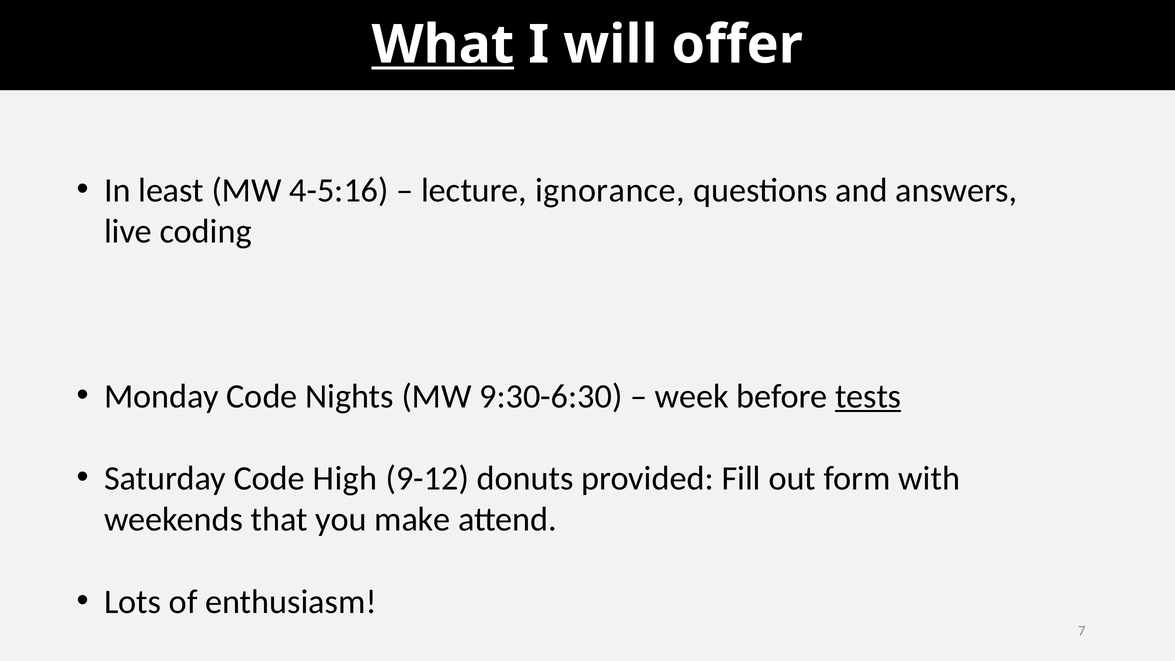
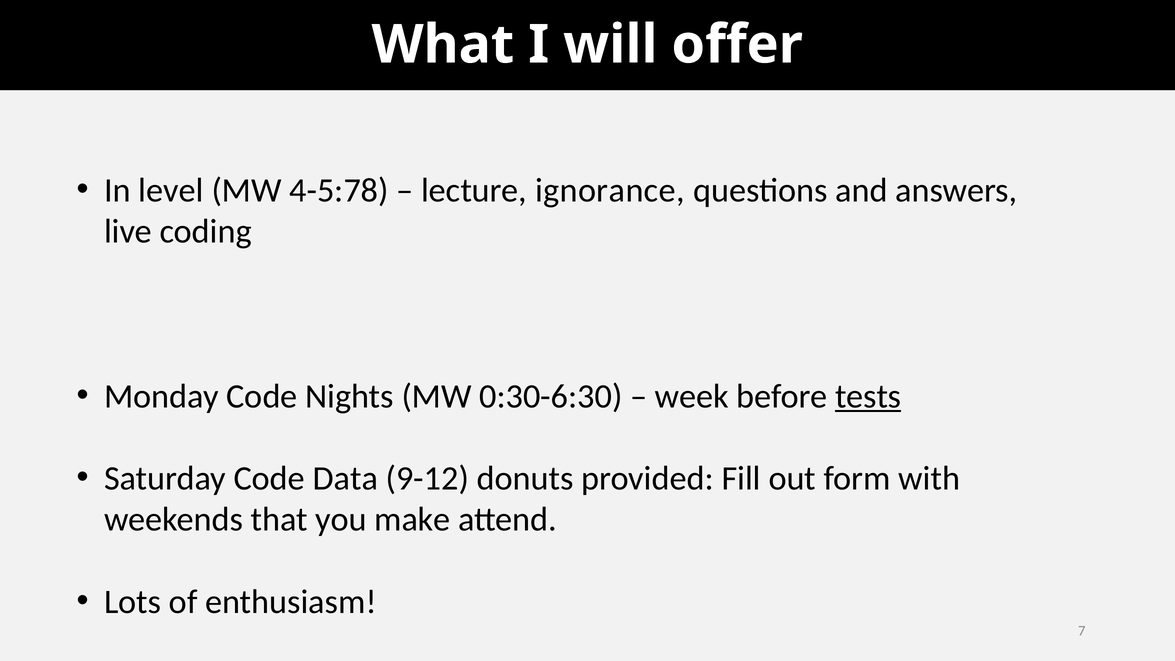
What underline: present -> none
least: least -> level
4-5:16: 4-5:16 -> 4-5:78
9:30-6:30: 9:30-6:30 -> 0:30-6:30
High: High -> Data
